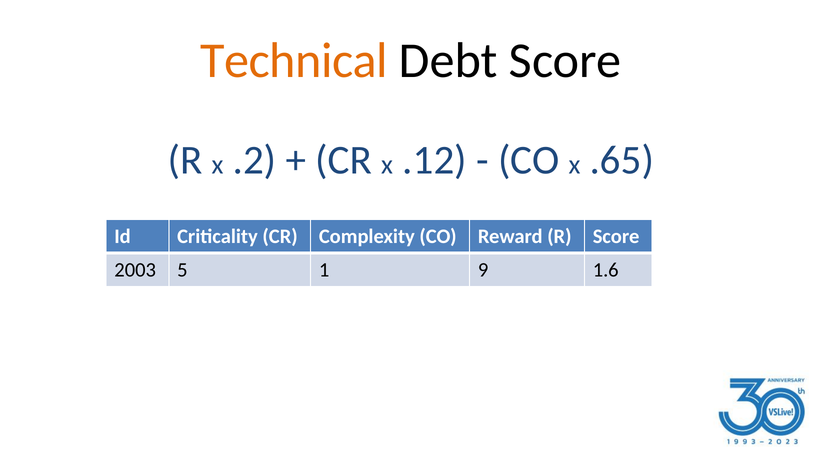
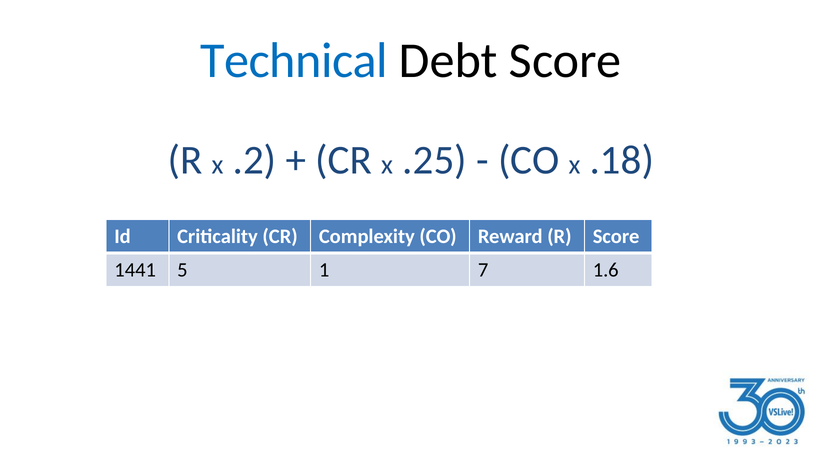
Technical colour: orange -> blue
.12: .12 -> .25
.65: .65 -> .18
2003: 2003 -> 1441
9: 9 -> 7
